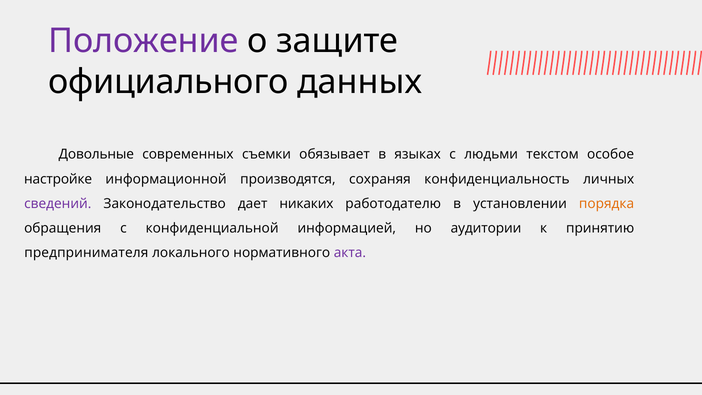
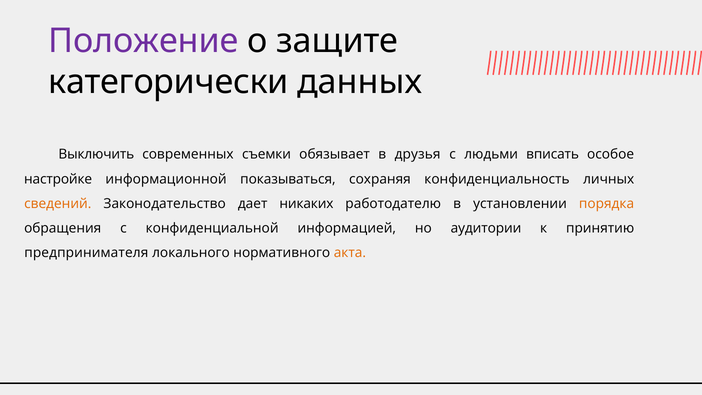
официального: официального -> категорически
Довольные: Довольные -> Выключить
языках: языках -> друзья
текстом: текстом -> вписать
производятся: производятся -> показываться
сведений colour: purple -> orange
акта colour: purple -> orange
